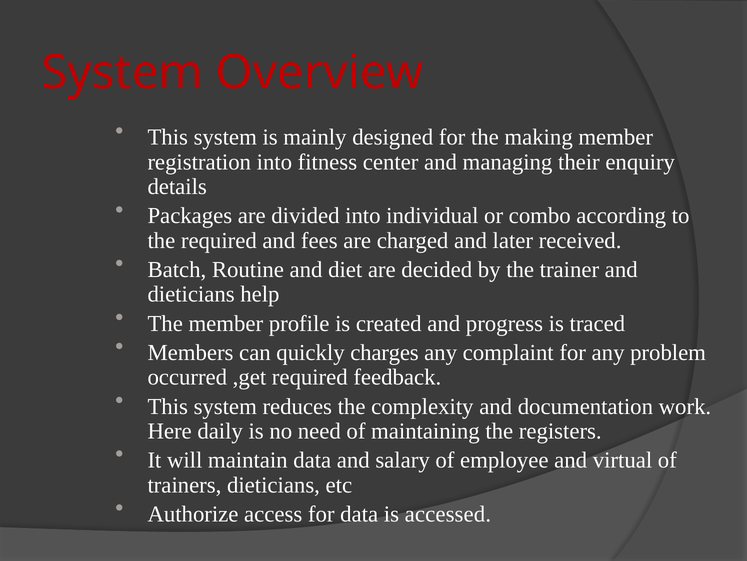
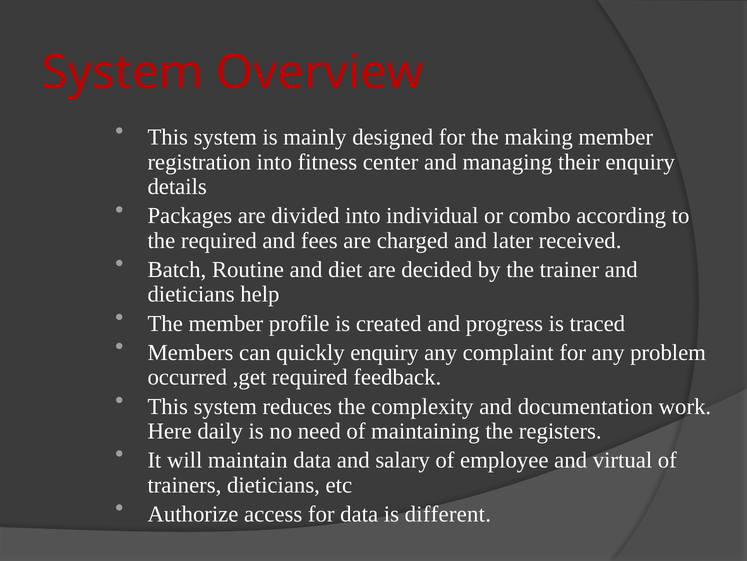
quickly charges: charges -> enquiry
accessed: accessed -> different
